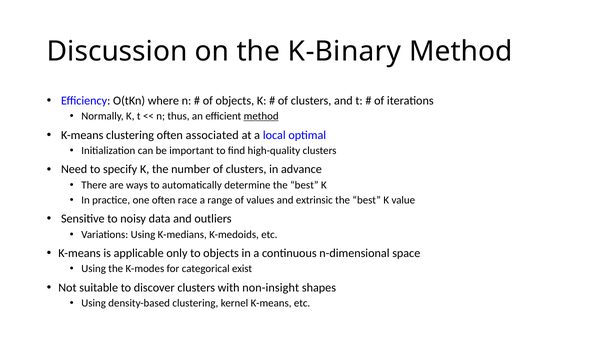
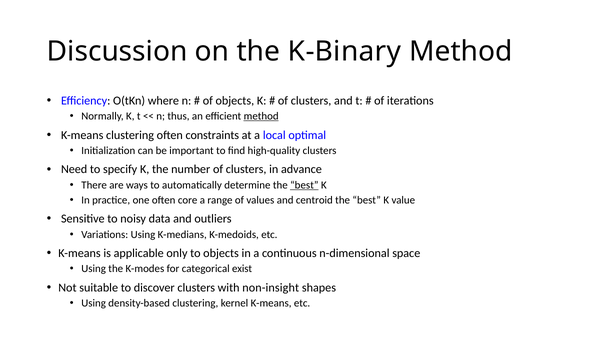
associated: associated -> constraints
best at (304, 185) underline: none -> present
race: race -> core
extrinsic: extrinsic -> centroid
